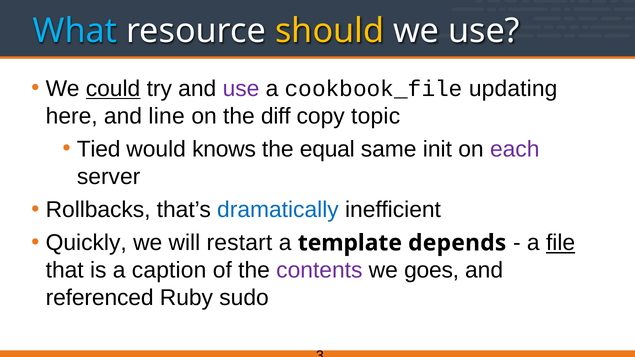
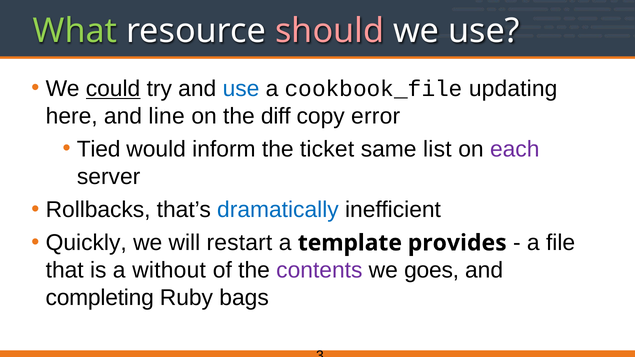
What colour: light blue -> light green
should colour: yellow -> pink
use at (241, 89) colour: purple -> blue
topic: topic -> error
knows: knows -> inform
equal: equal -> ticket
init: init -> list
depends: depends -> provides
file underline: present -> none
caption: caption -> without
referenced: referenced -> completing
sudo: sudo -> bags
